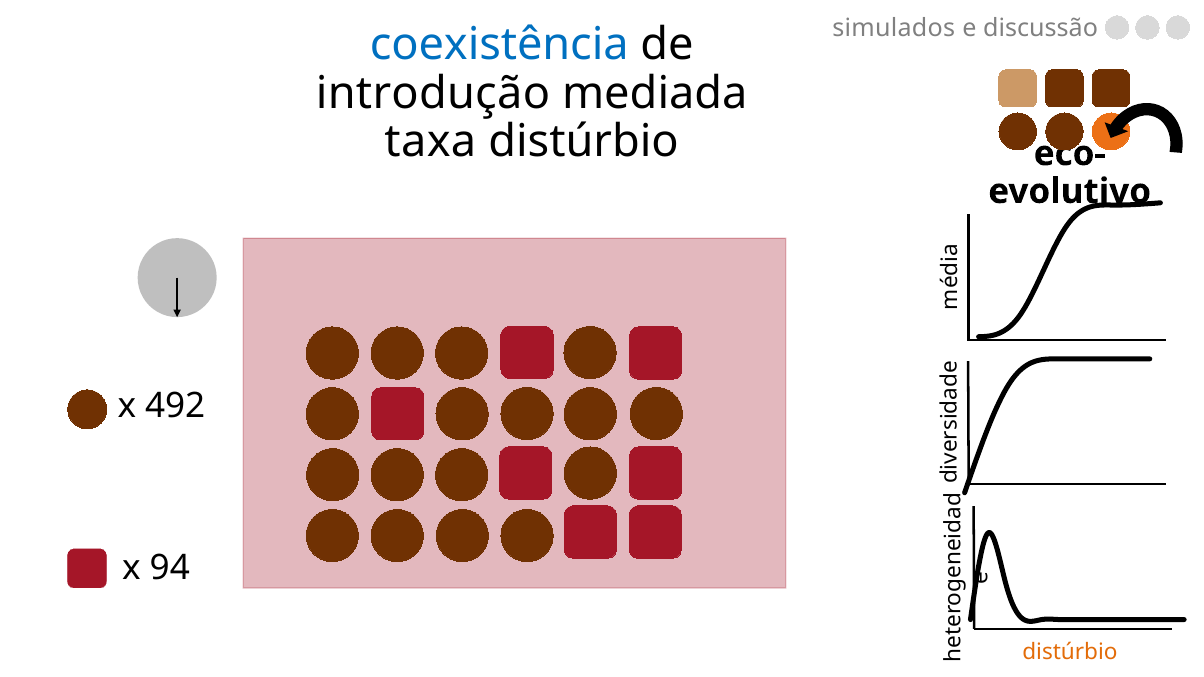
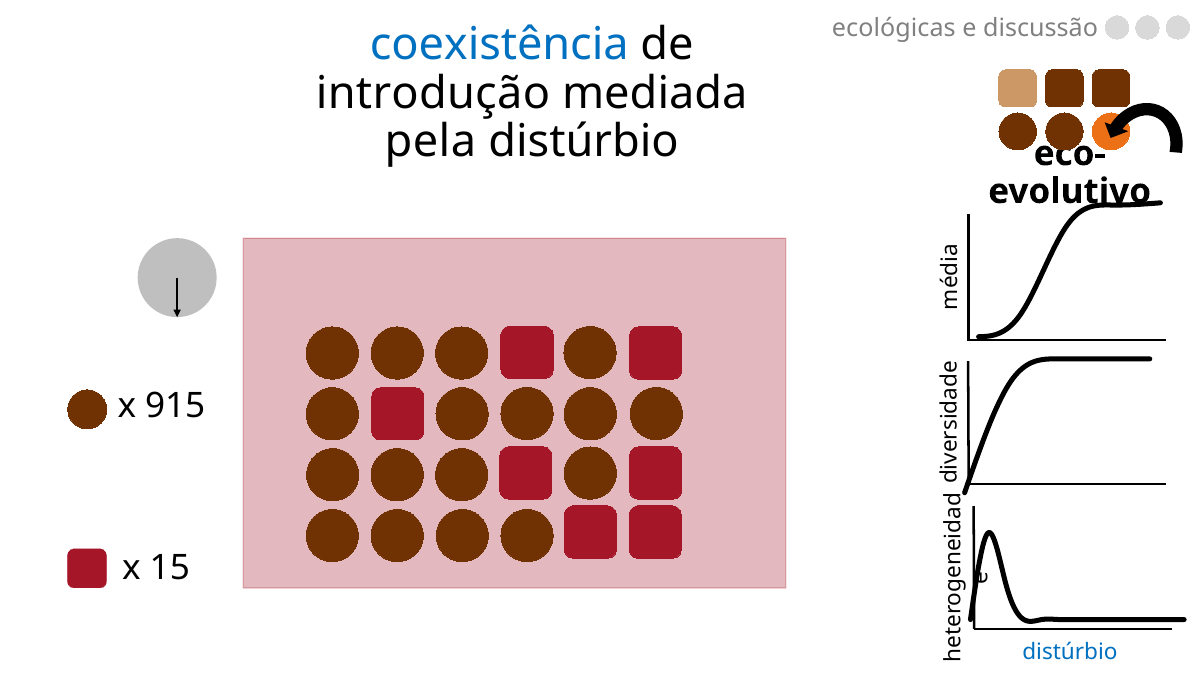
simulados: simulados -> ecológicas
taxa: taxa -> pela
492: 492 -> 915
94: 94 -> 15
distúrbio at (1070, 652) colour: orange -> blue
